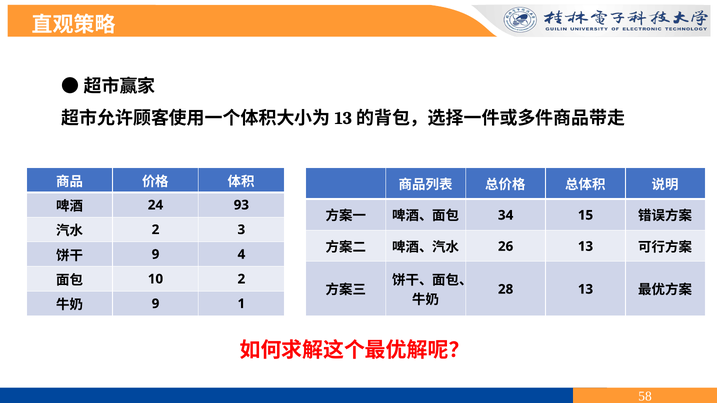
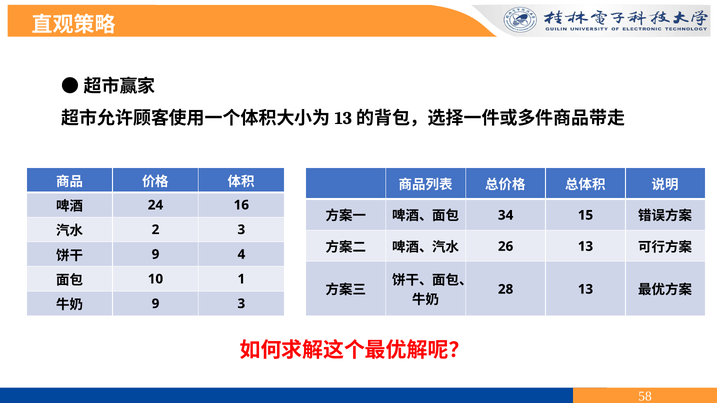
93: 93 -> 16
10 2: 2 -> 1
9 1: 1 -> 3
